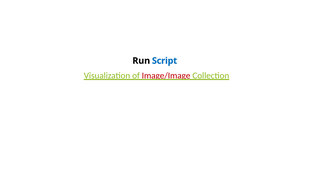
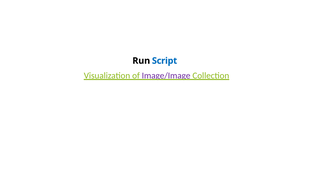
Image/Image colour: red -> purple
